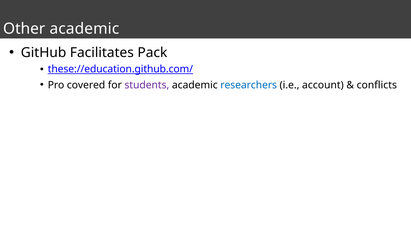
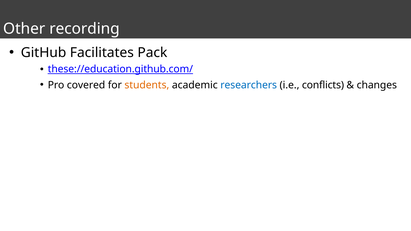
Other academic: academic -> recording
students colour: purple -> orange
account: account -> conflicts
conflicts: conflicts -> changes
